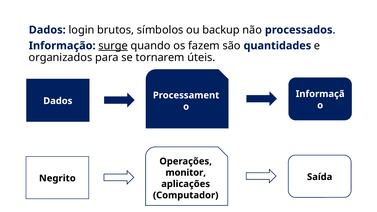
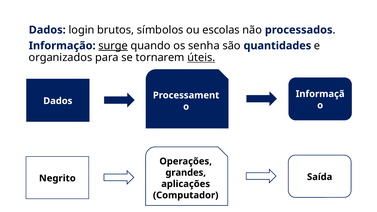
backup: backup -> escolas
fazem: fazem -> senha
úteis underline: none -> present
monitor: monitor -> grandes
